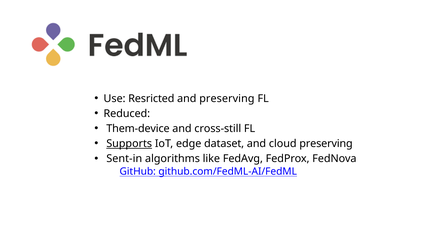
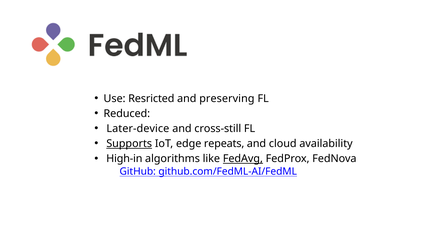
Them-device: Them-device -> Later-device
dataset: dataset -> repeats
cloud preserving: preserving -> availability
Sent-in: Sent-in -> High-in
FedAvg underline: none -> present
